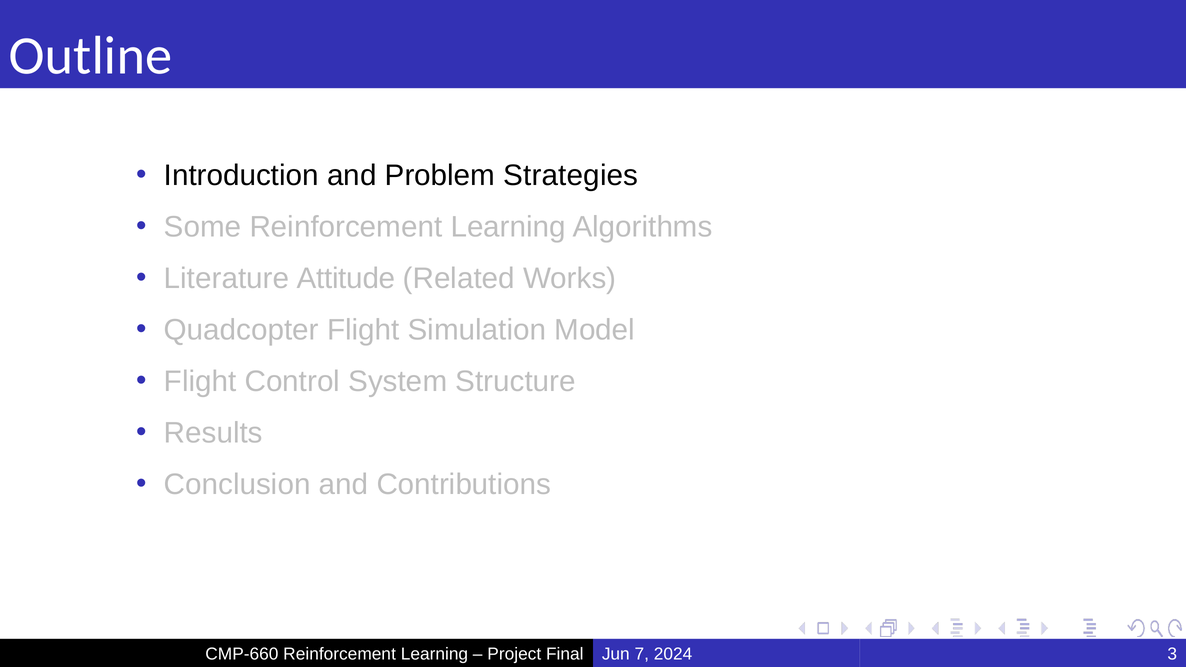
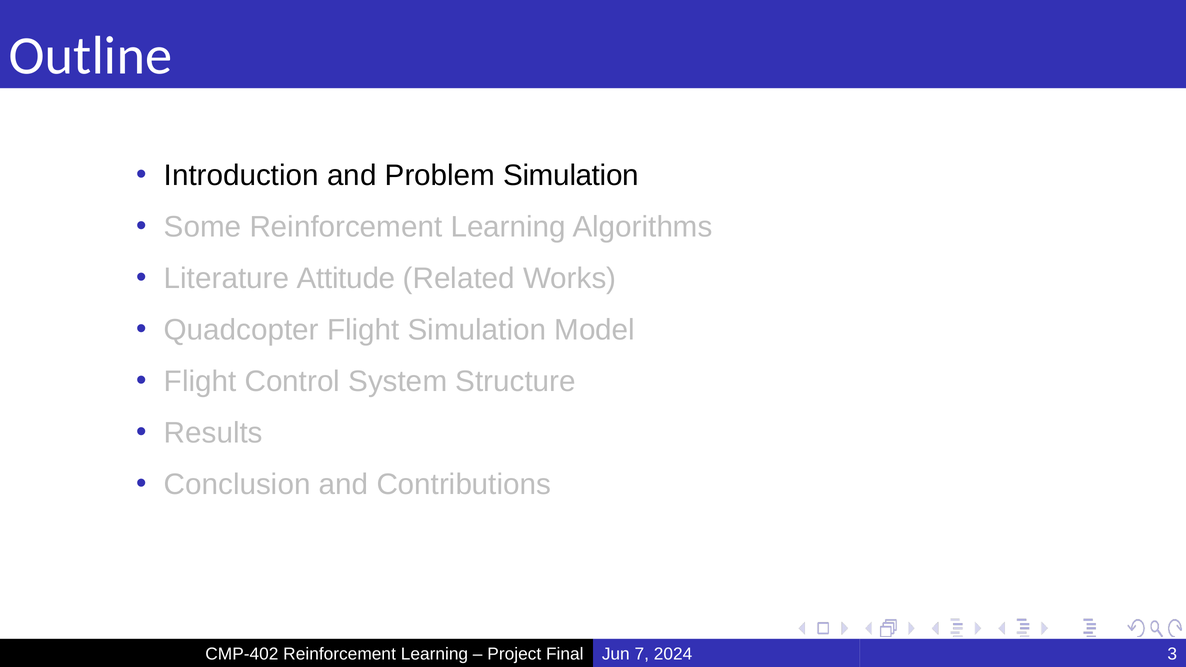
Problem Strategies: Strategies -> Simulation
CMP-660: CMP-660 -> CMP-402
